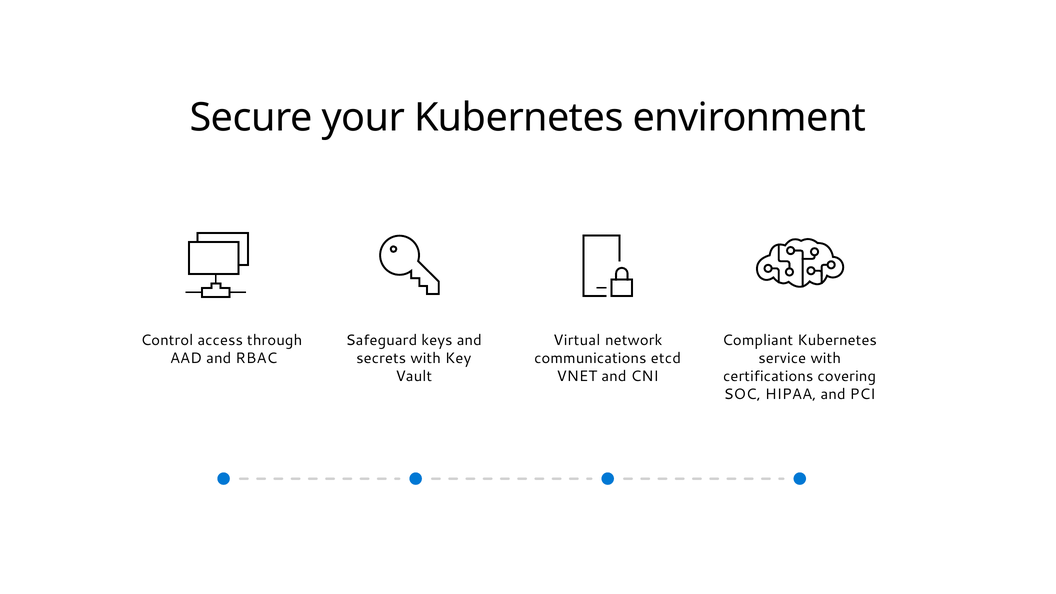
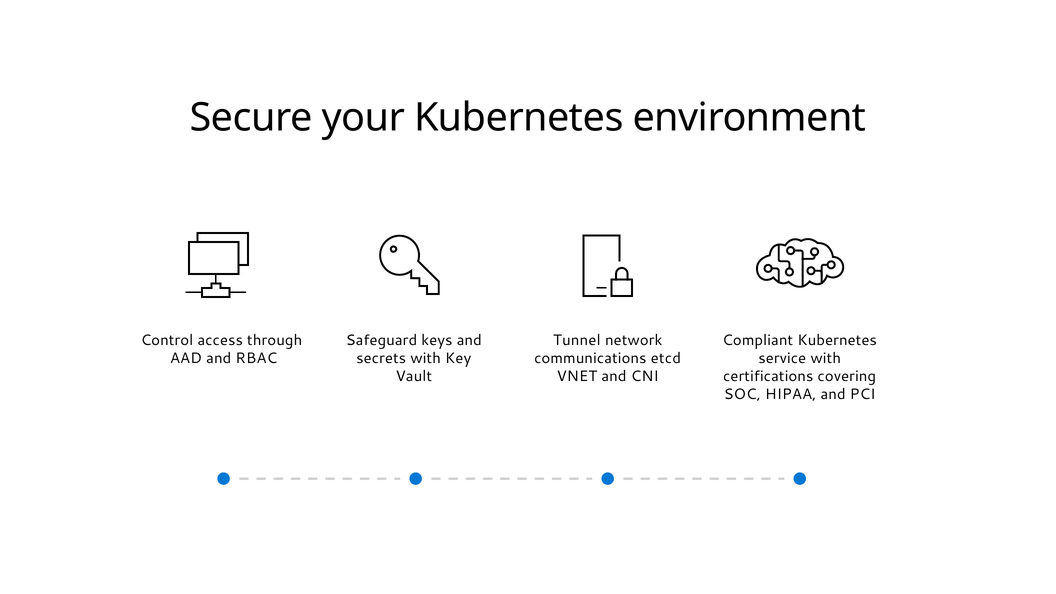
Virtual: Virtual -> Tunnel
